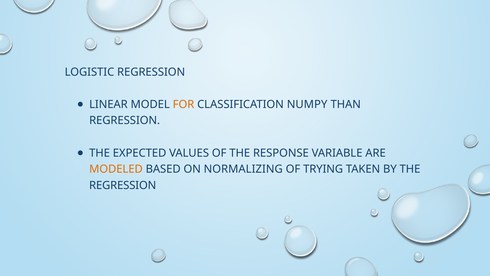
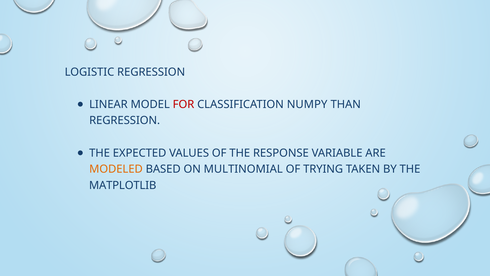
FOR colour: orange -> red
NORMALIZING: NORMALIZING -> MULTINOMIAL
REGRESSION at (123, 185): REGRESSION -> MATPLOTLIB
